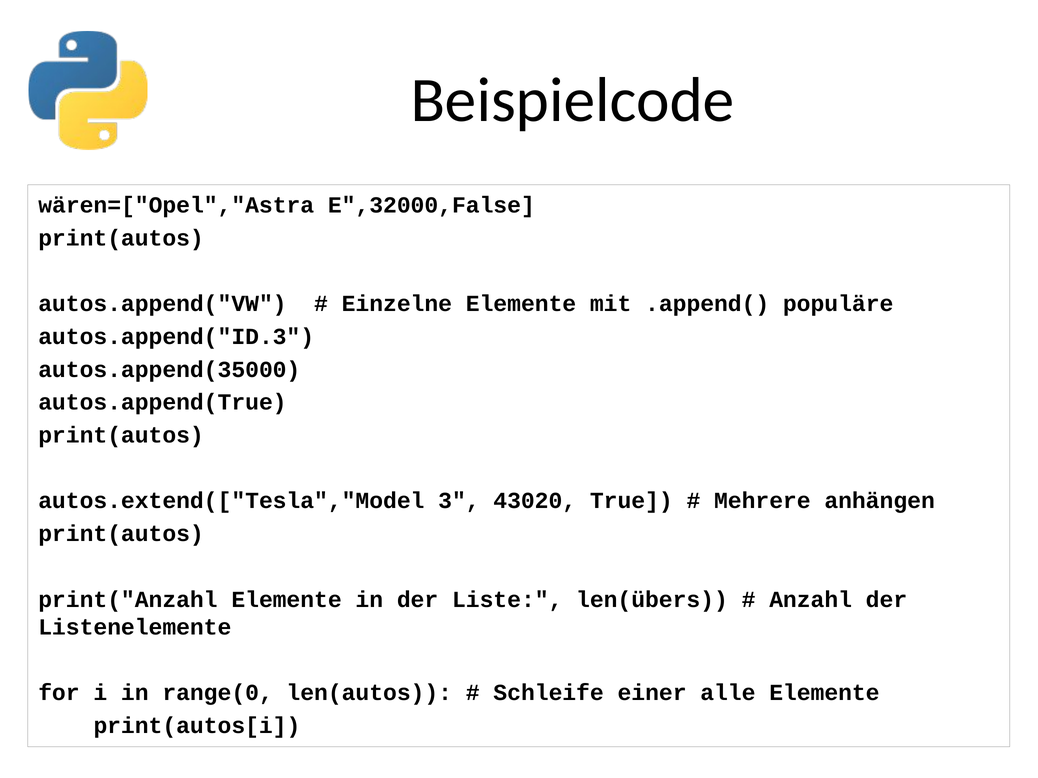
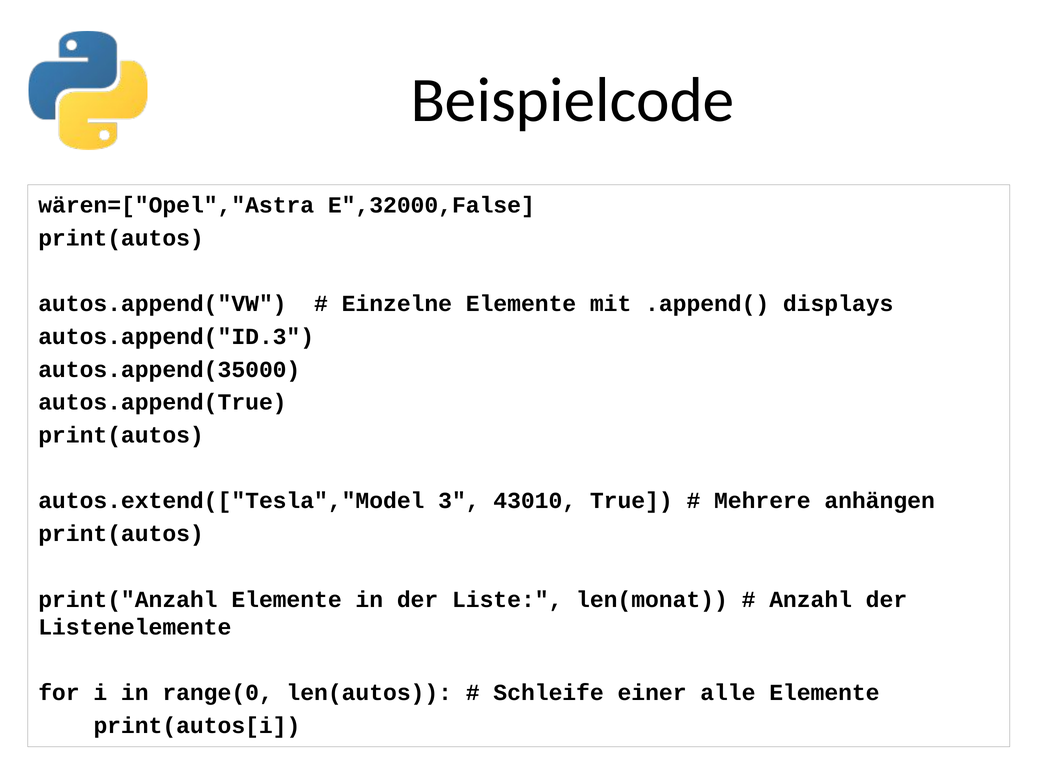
populäre: populäre -> displays
43020: 43020 -> 43010
len(übers: len(übers -> len(monat
